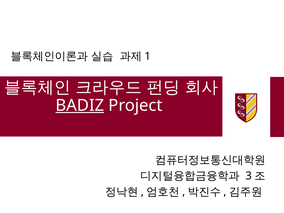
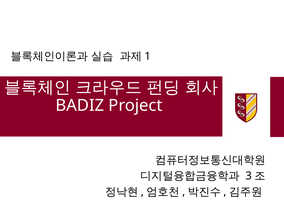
BADIZ underline: present -> none
